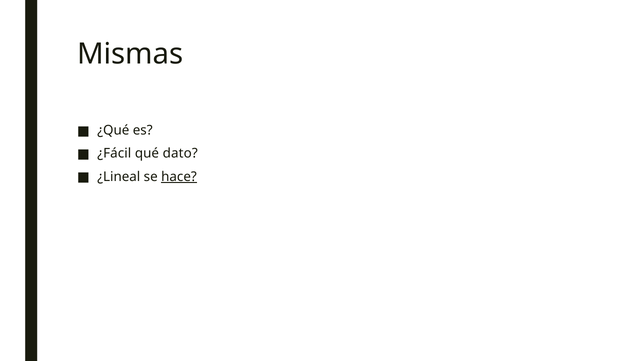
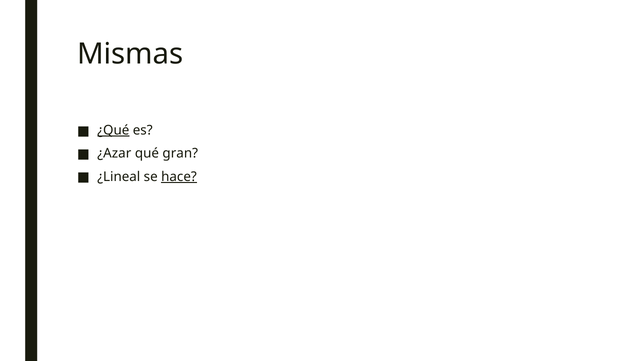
¿Qué underline: none -> present
¿Fácil: ¿Fácil -> ¿Azar
dato: dato -> gran
